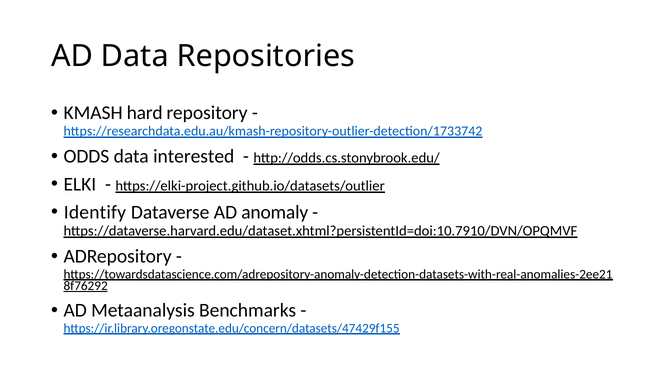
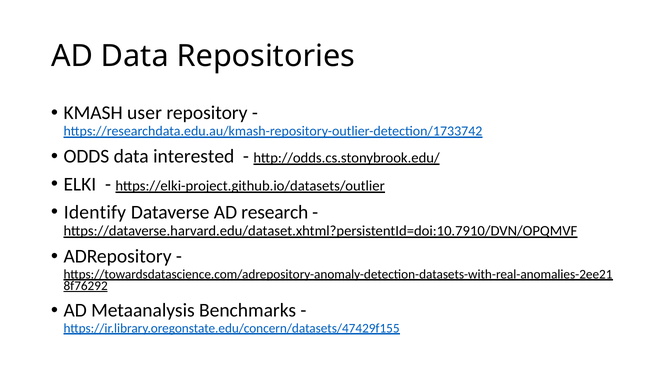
hard: hard -> user
anomaly: anomaly -> research
